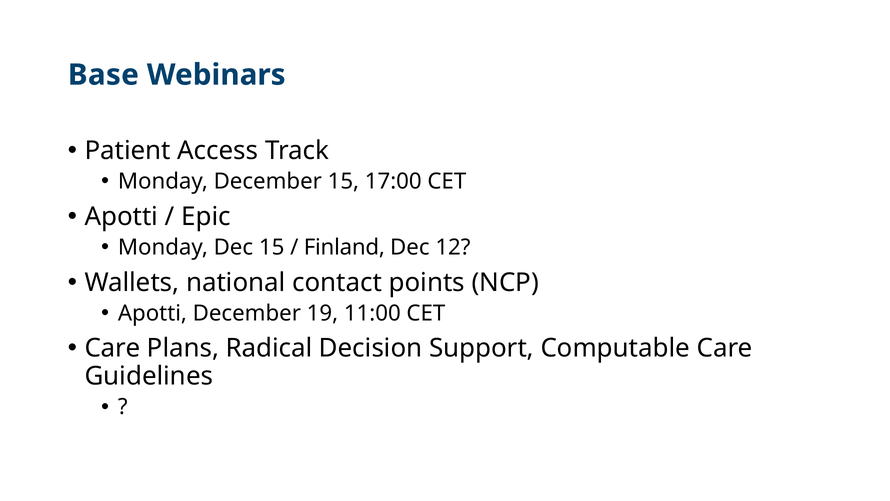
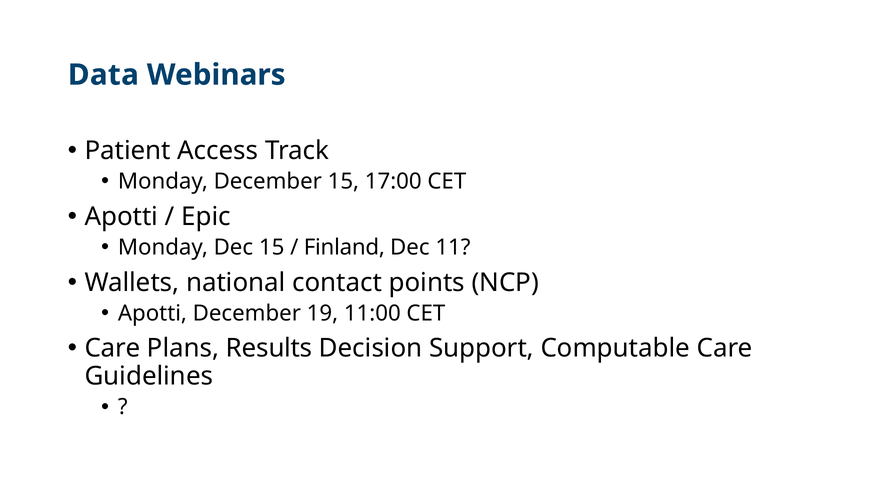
Base: Base -> Data
12: 12 -> 11
Radical: Radical -> Results
